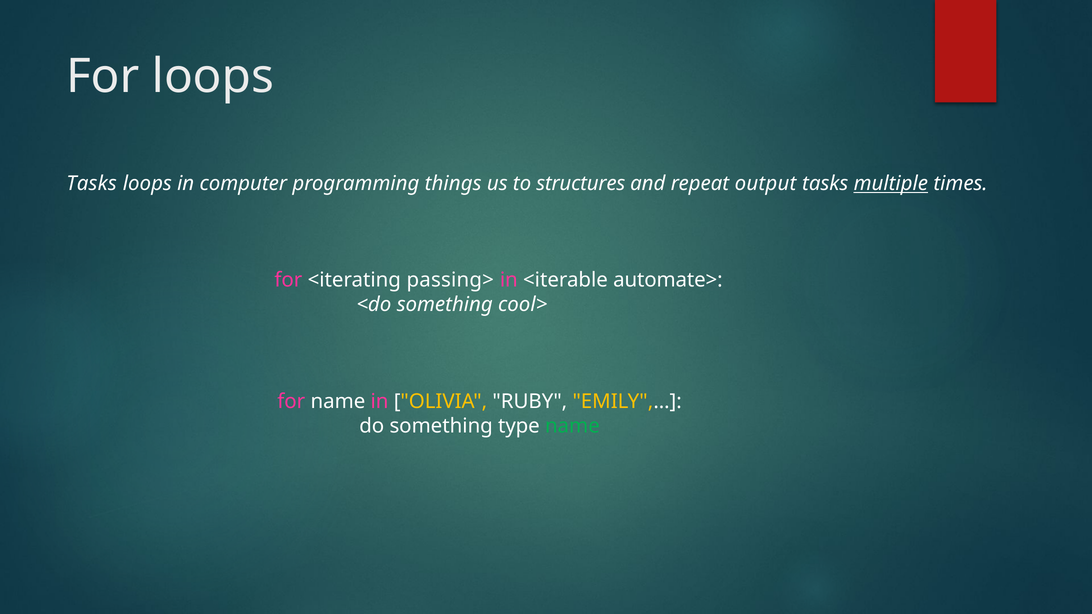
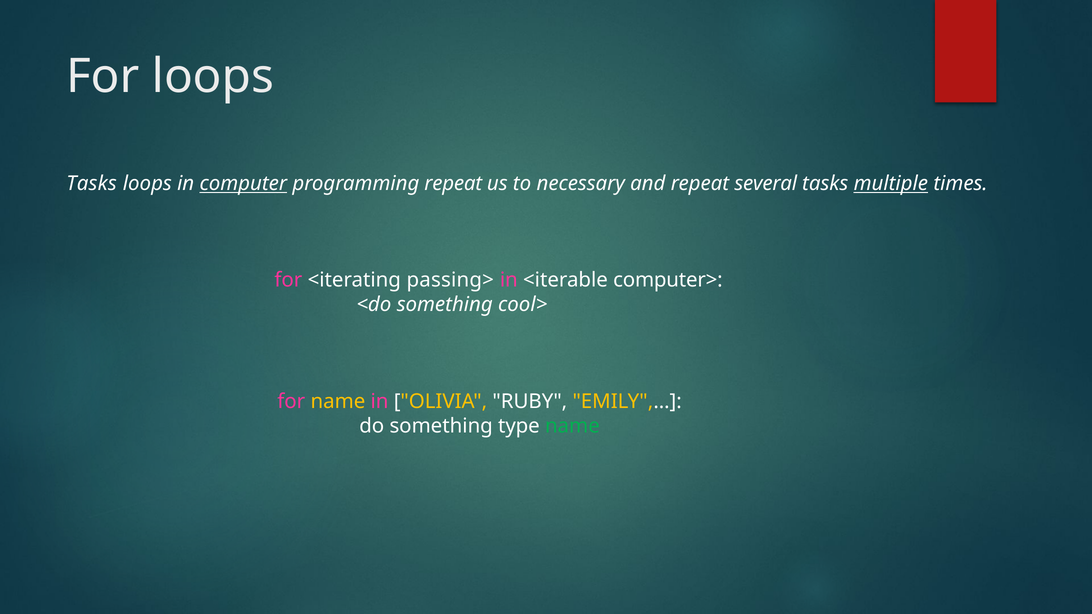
computer underline: none -> present
programming things: things -> repeat
structures: structures -> necessary
output: output -> several
automate>: automate> -> computer>
name at (338, 402) colour: white -> yellow
